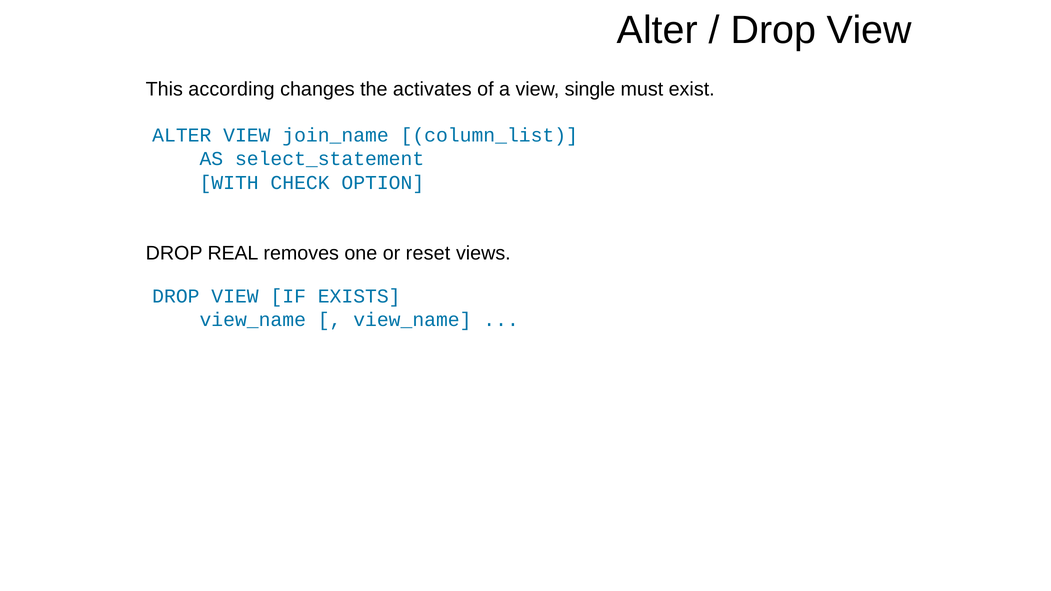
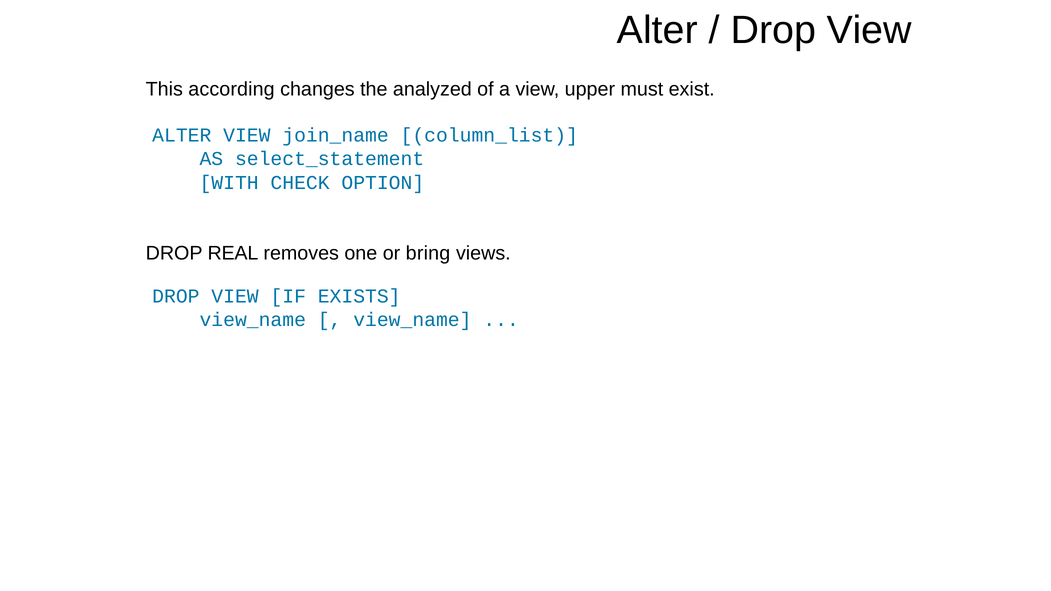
activates: activates -> analyzed
single: single -> upper
reset: reset -> bring
